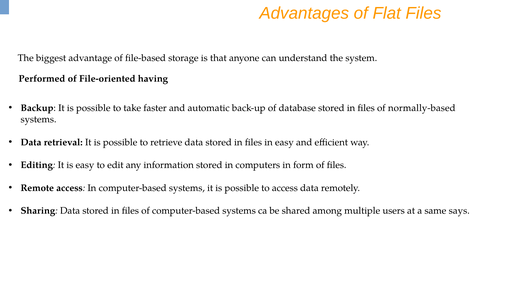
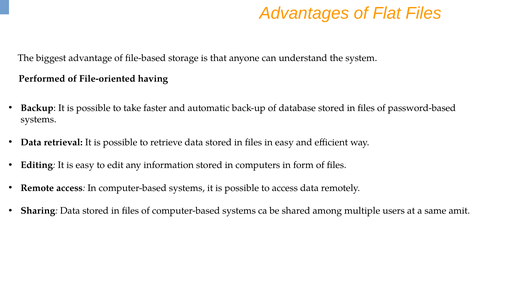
normally-based: normally-based -> password-based
says: says -> amit
